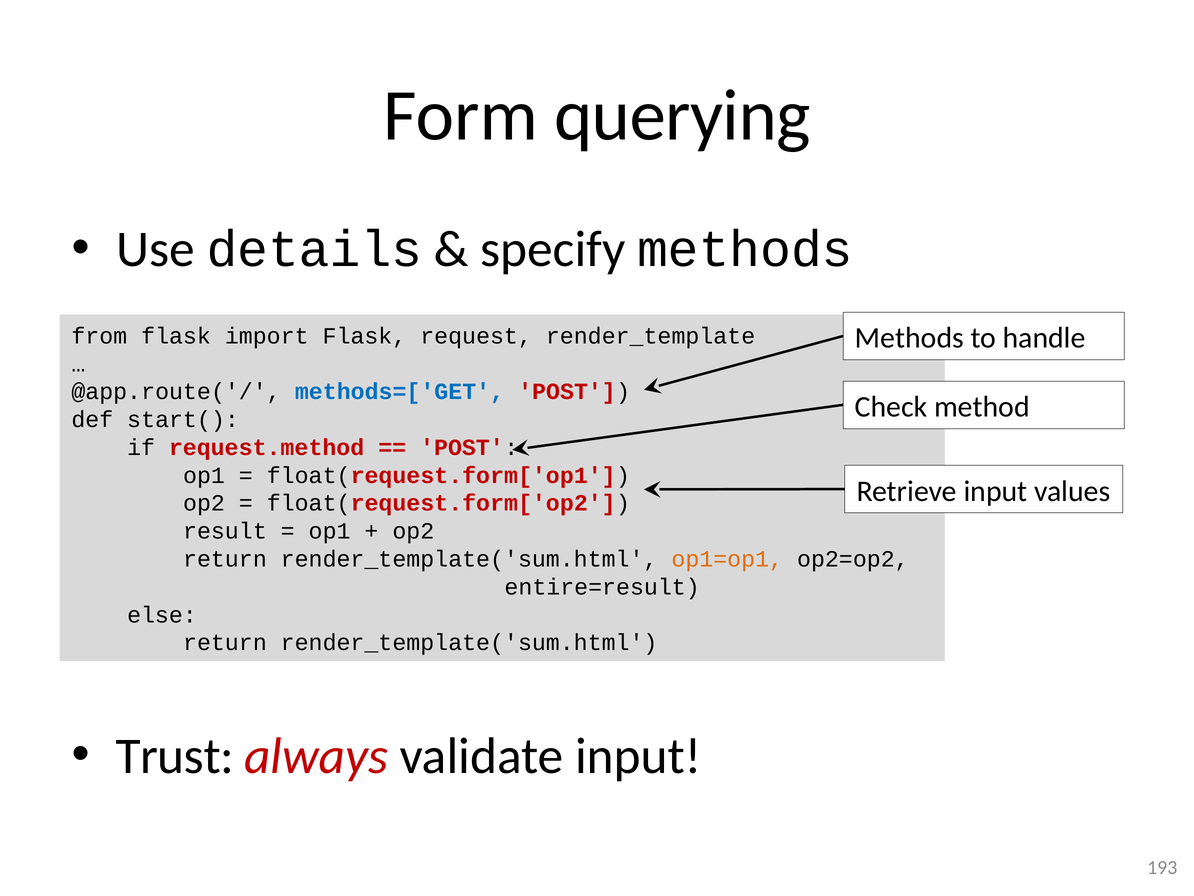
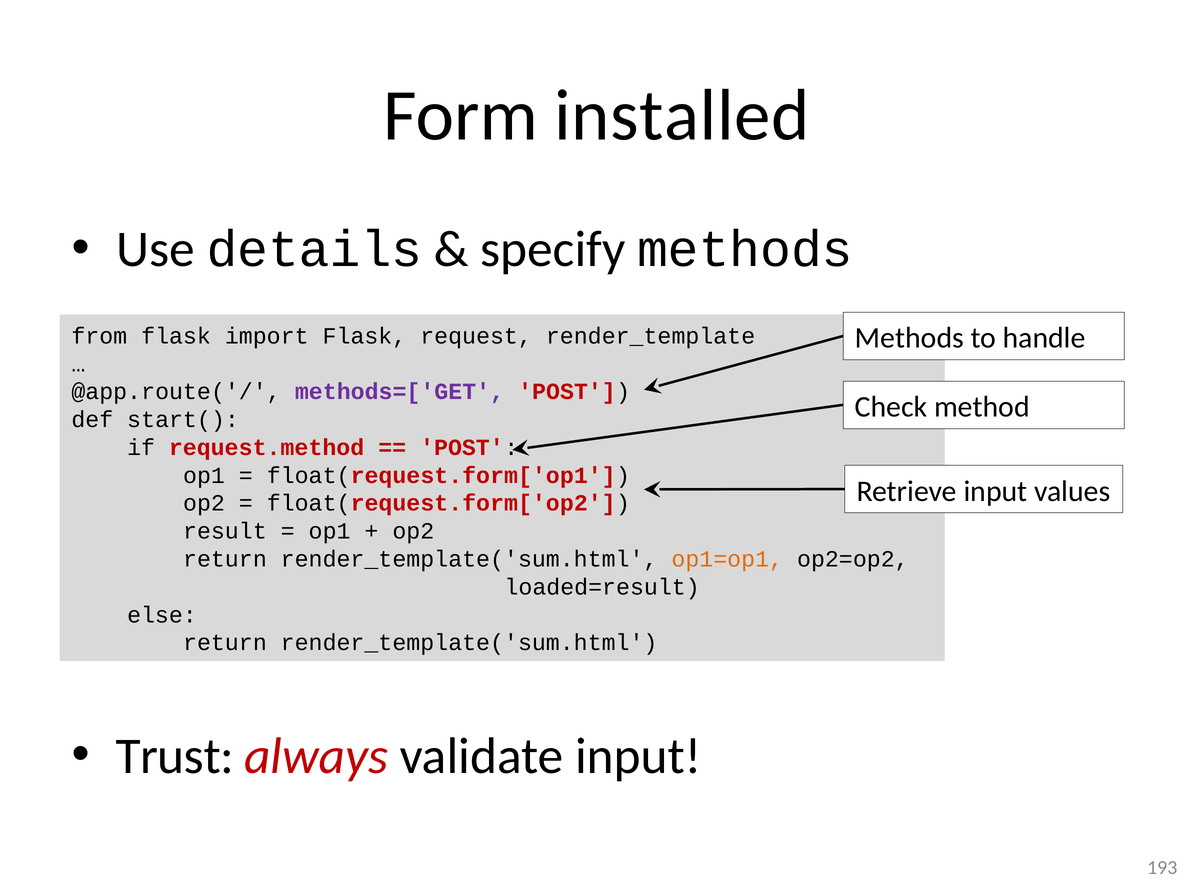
querying: querying -> installed
methods=['GET colour: blue -> purple
entire=result: entire=result -> loaded=result
